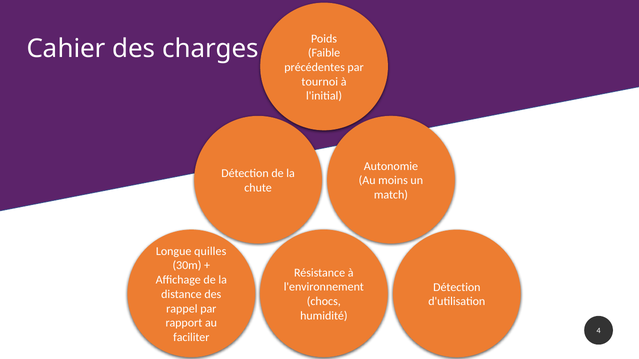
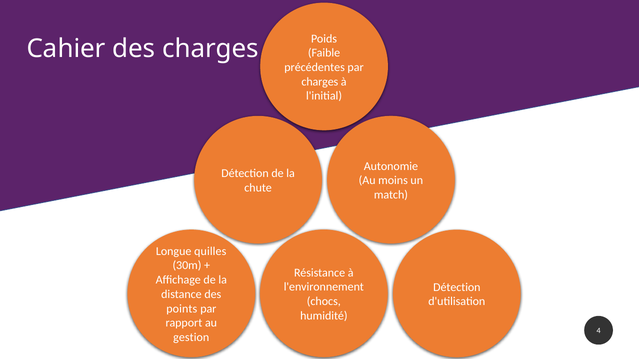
tournoi at (320, 82): tournoi -> charges
rappel: rappel -> points
faciliter: faciliter -> gestion
